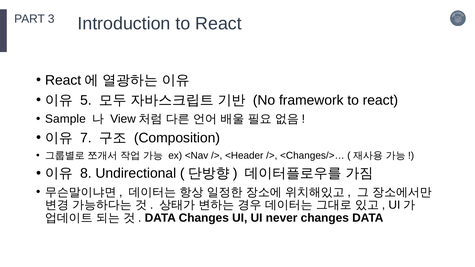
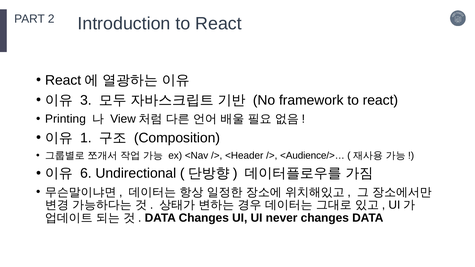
3: 3 -> 2
5: 5 -> 3
Sample: Sample -> Printing
7: 7 -> 1
<Changes/>…: <Changes/>… -> <Audience/>…
8: 8 -> 6
